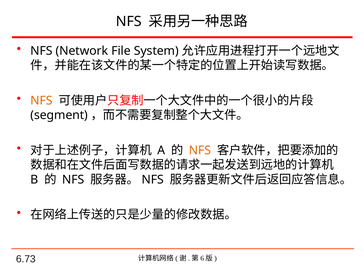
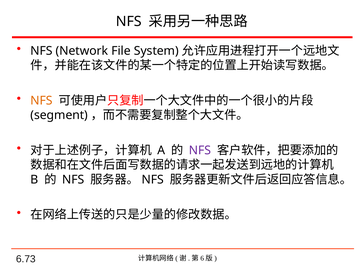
NFS at (200, 150) colour: orange -> purple
